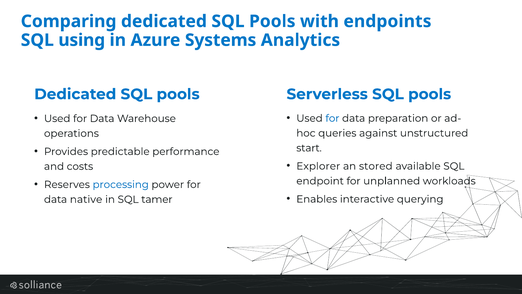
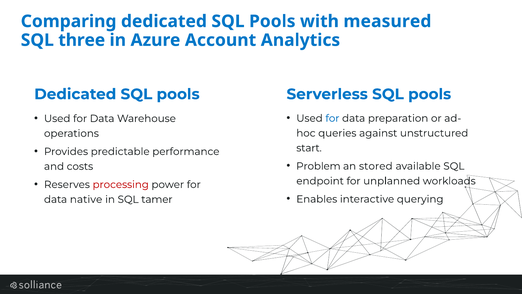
endpoints: endpoints -> measured
using: using -> three
Systems: Systems -> Account
Explorer: Explorer -> Problem
processing colour: blue -> red
